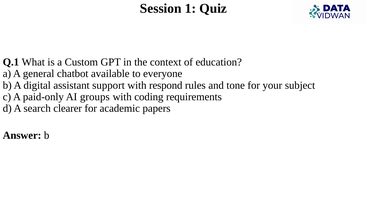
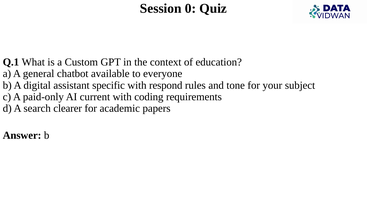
1: 1 -> 0
support: support -> specific
groups: groups -> current
